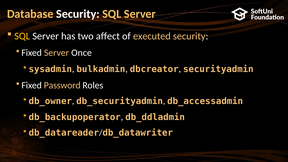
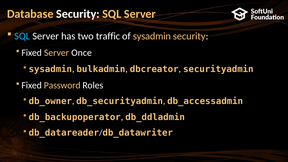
SQL at (22, 36) colour: yellow -> light blue
affect: affect -> traffic
of executed: executed -> sysadmin
